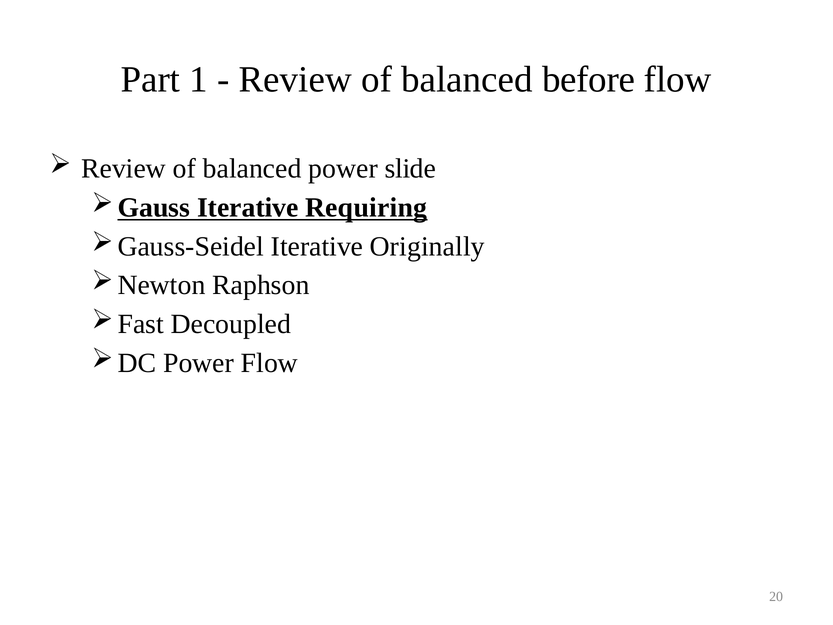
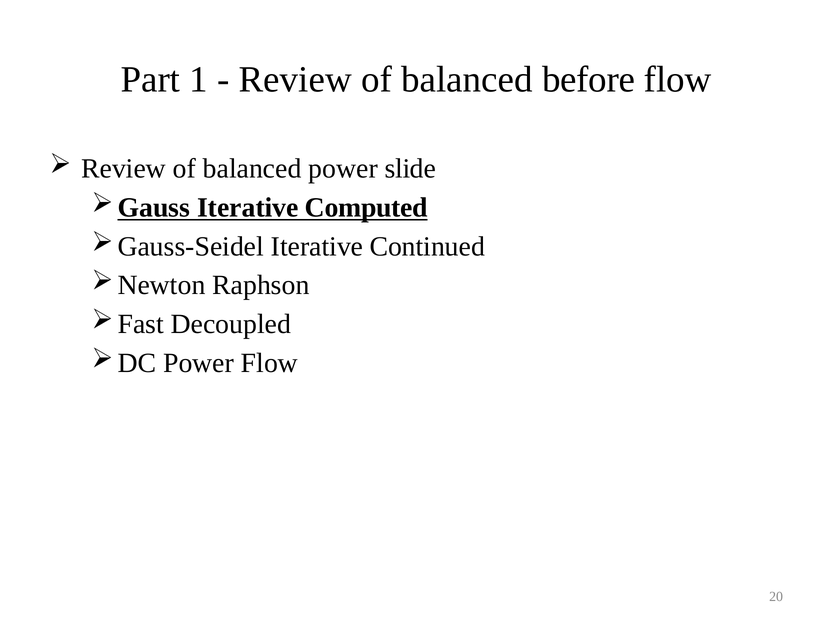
Requiring: Requiring -> Computed
Originally: Originally -> Continued
